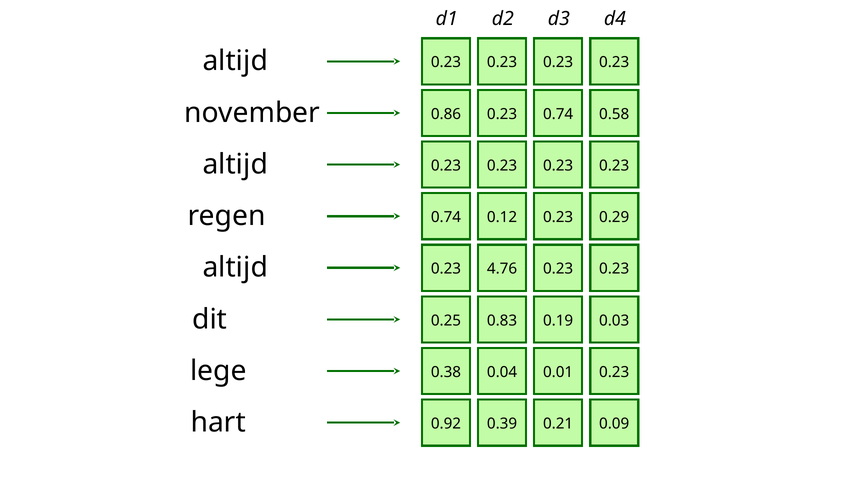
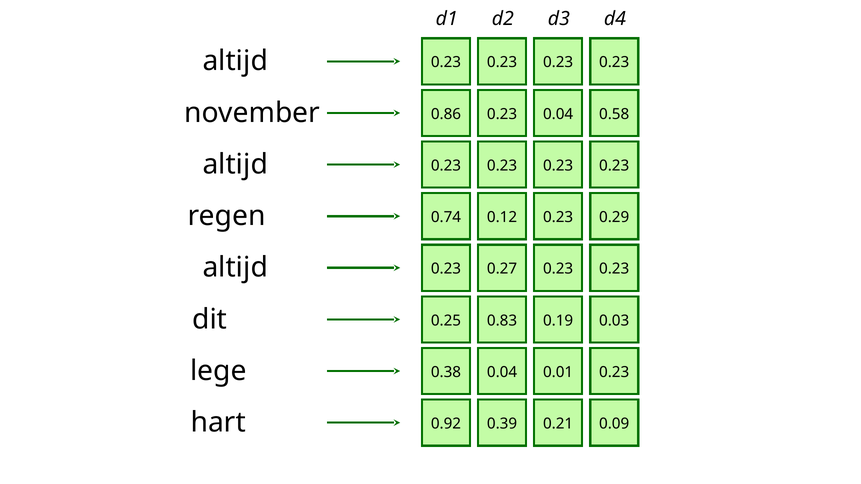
0.23 0.74: 0.74 -> 0.04
4.76: 4.76 -> 0.27
